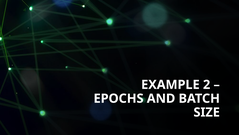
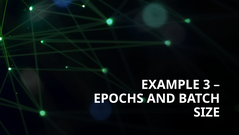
2: 2 -> 3
